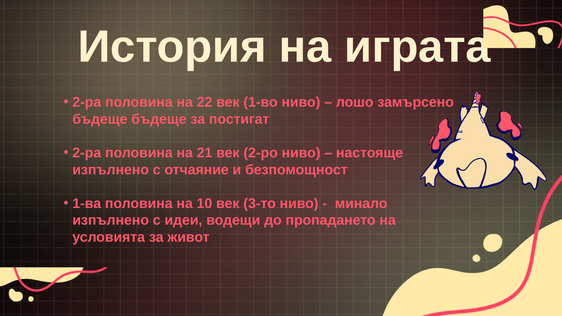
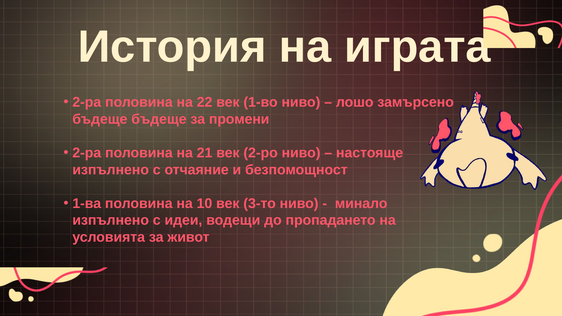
постигат: постигат -> промени
